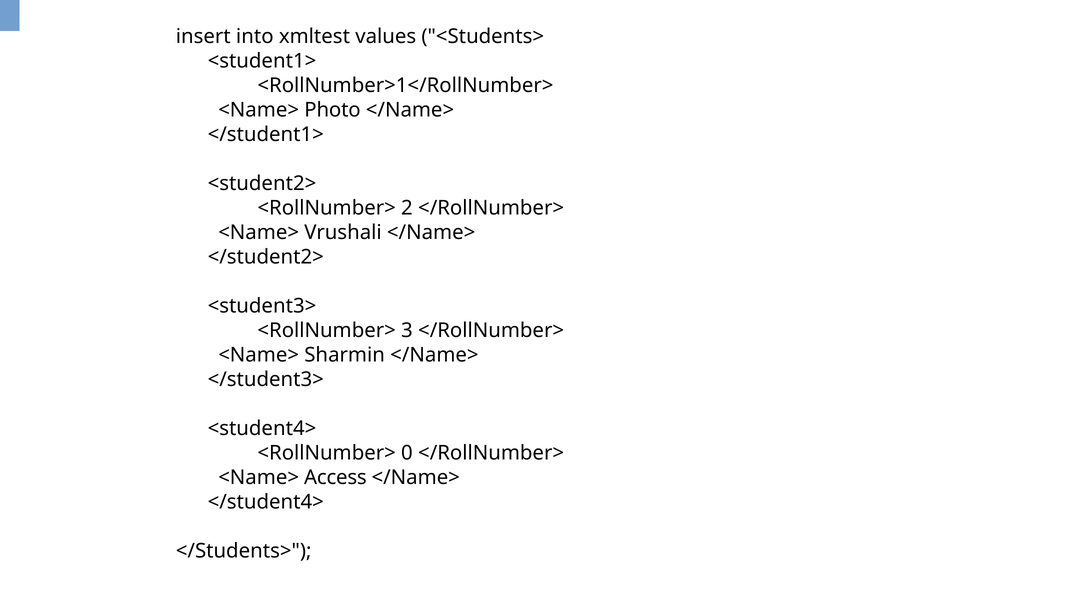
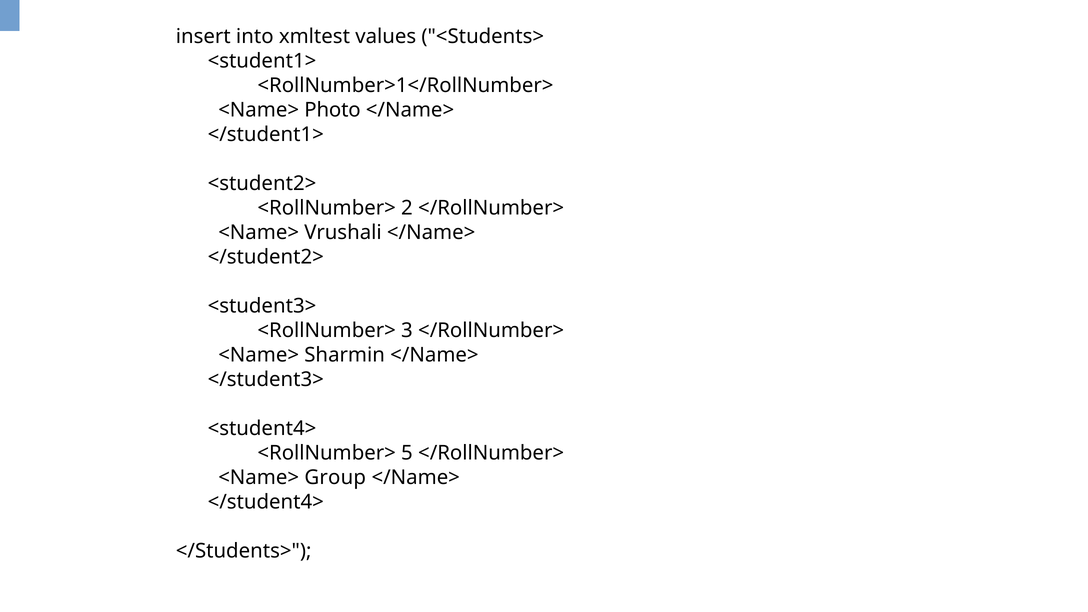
0: 0 -> 5
Access: Access -> Group
